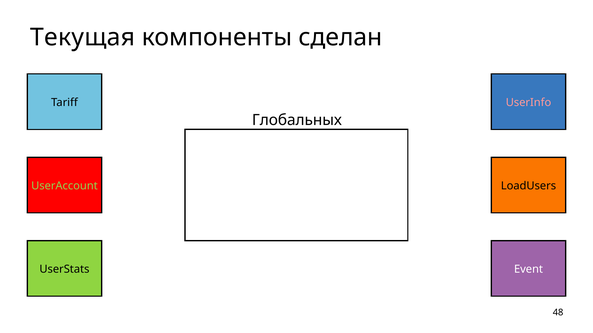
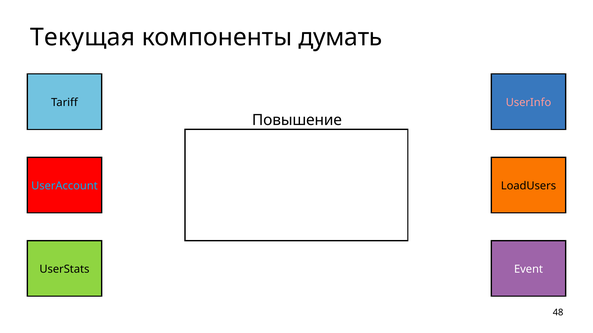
сделан: сделан -> думать
Глобальных: Глобальных -> Повышение
UserAccount colour: light green -> light blue
